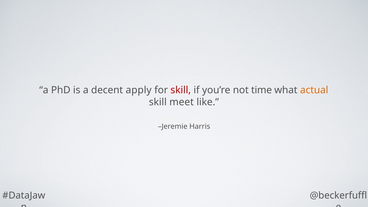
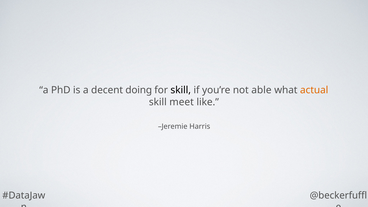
apply: apply -> doing
skill at (181, 90) colour: red -> black
time: time -> able
